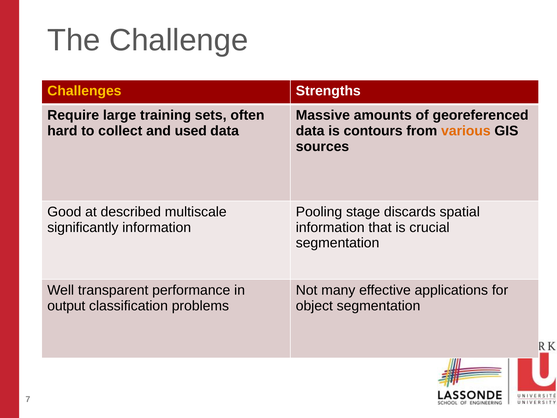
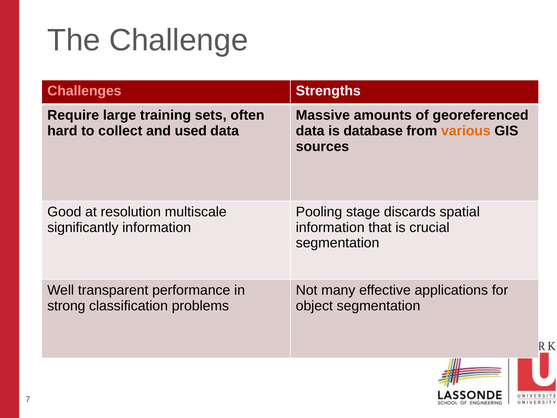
Challenges colour: yellow -> pink
contours: contours -> database
described: described -> resolution
output: output -> strong
